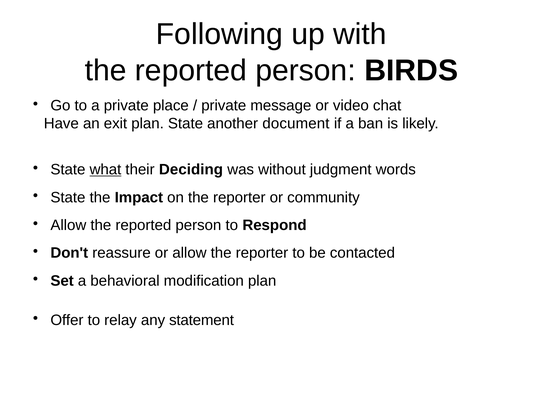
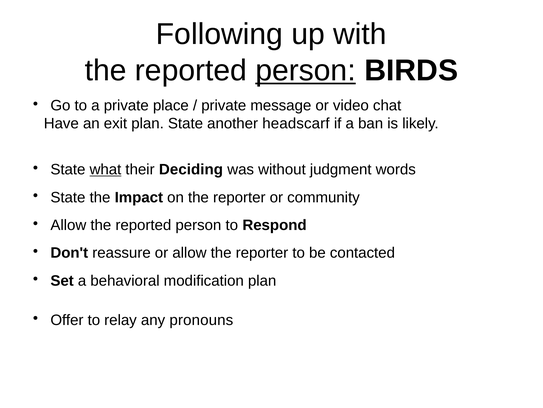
person at (306, 70) underline: none -> present
document: document -> headscarf
statement: statement -> pronouns
